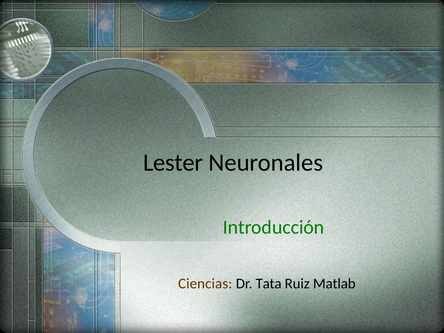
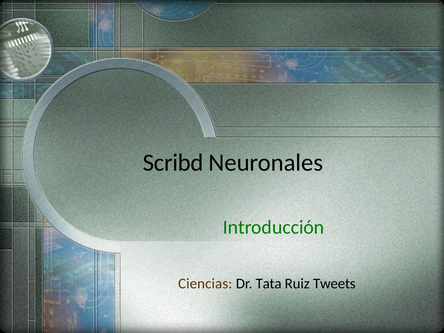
Lester: Lester -> Scribd
Matlab: Matlab -> Tweets
